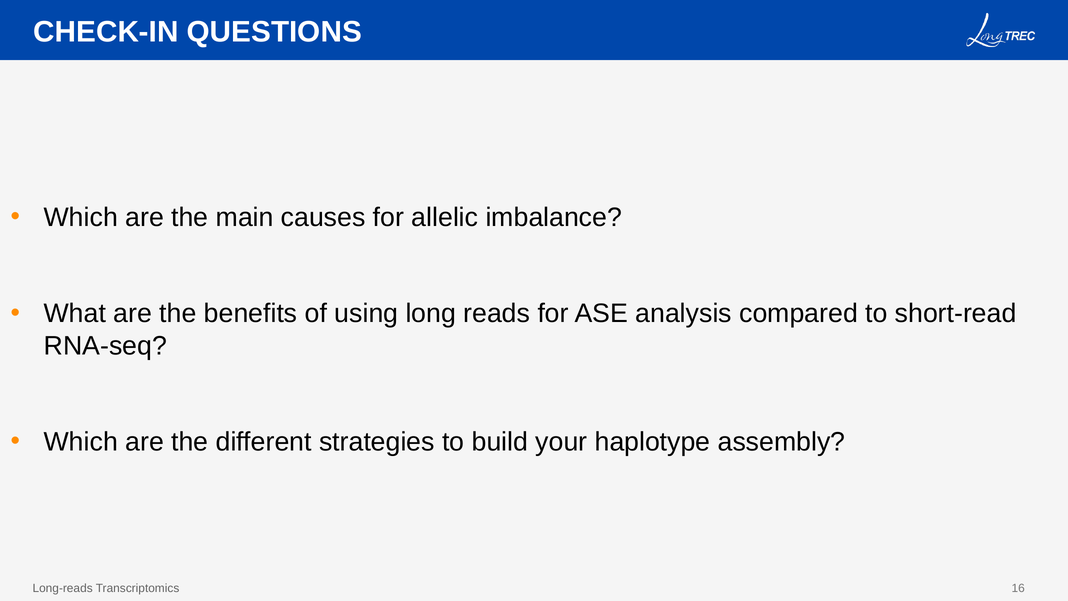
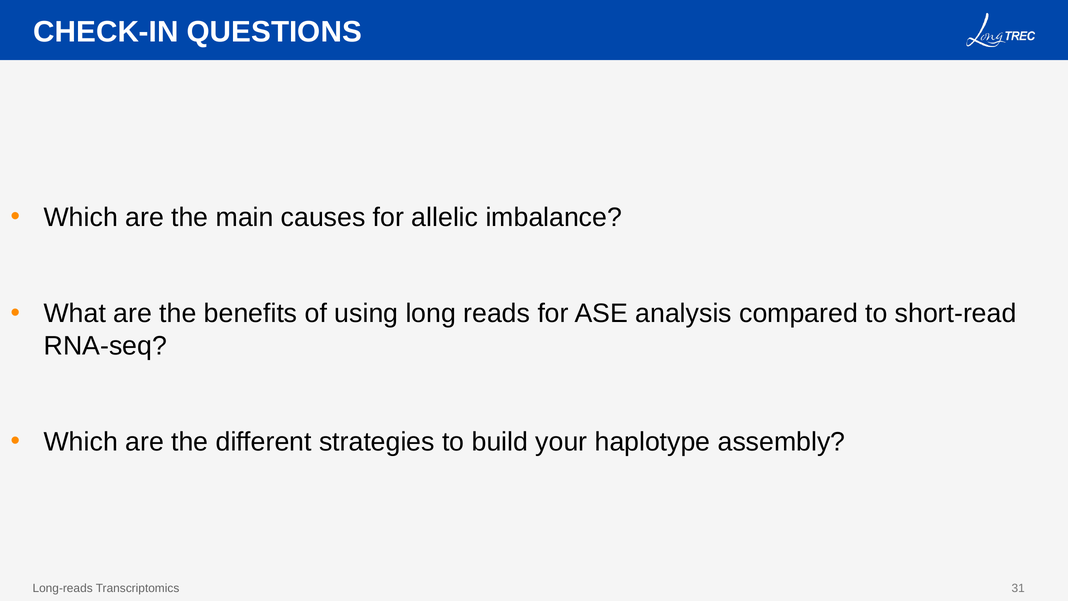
16: 16 -> 31
